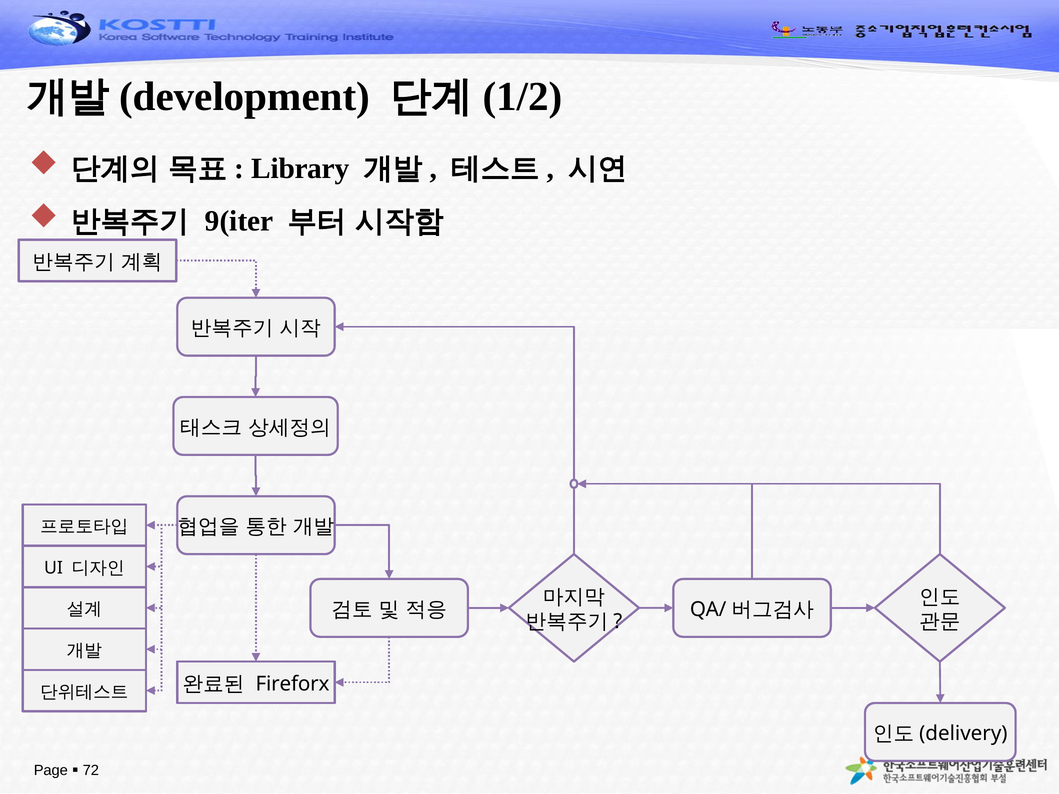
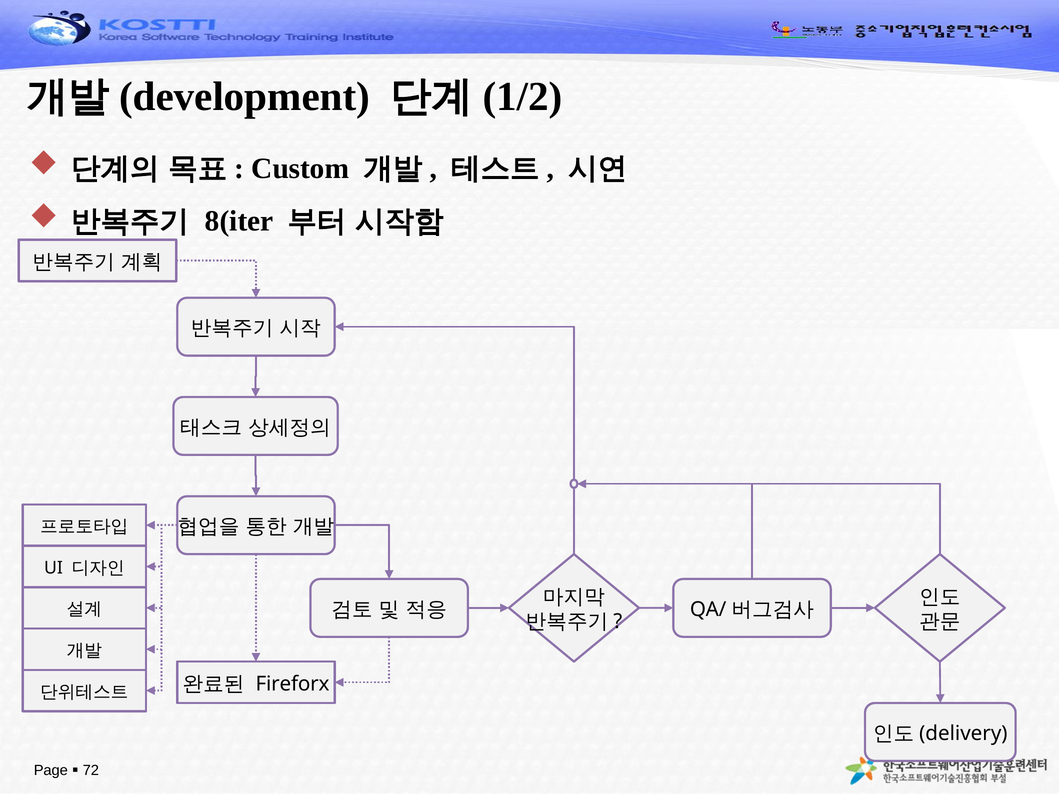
Library: Library -> Custom
9(iter: 9(iter -> 8(iter
